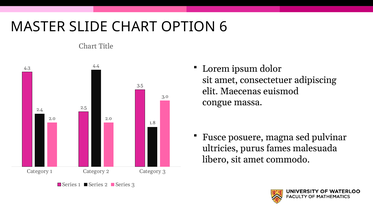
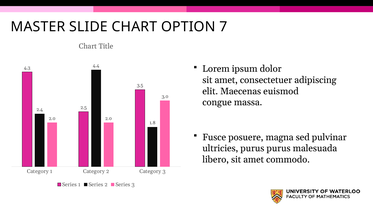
6: 6 -> 7
purus fames: fames -> purus
